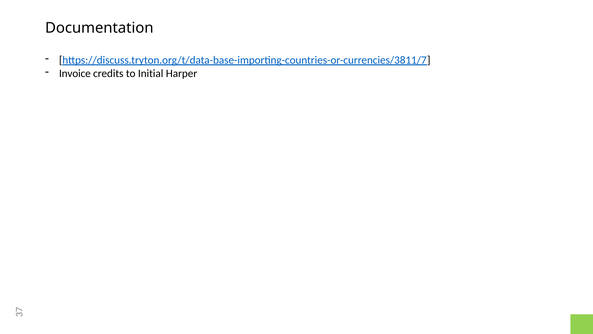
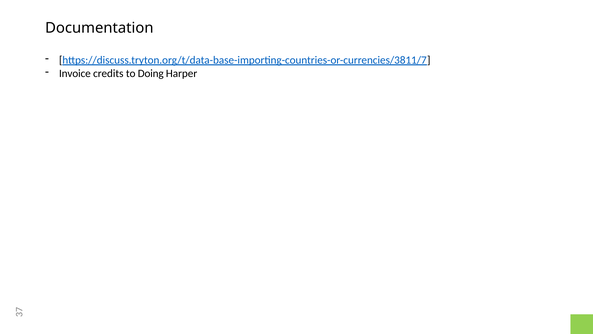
Initial: Initial -> Doing
